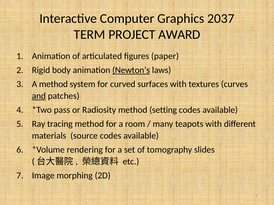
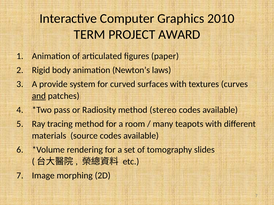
2037: 2037 -> 2010
Newton’s underline: present -> none
A method: method -> provide
setting: setting -> stereo
